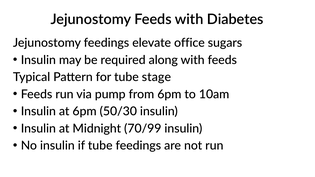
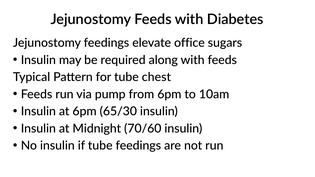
stage: stage -> chest
50/30: 50/30 -> 65/30
70/99: 70/99 -> 70/60
